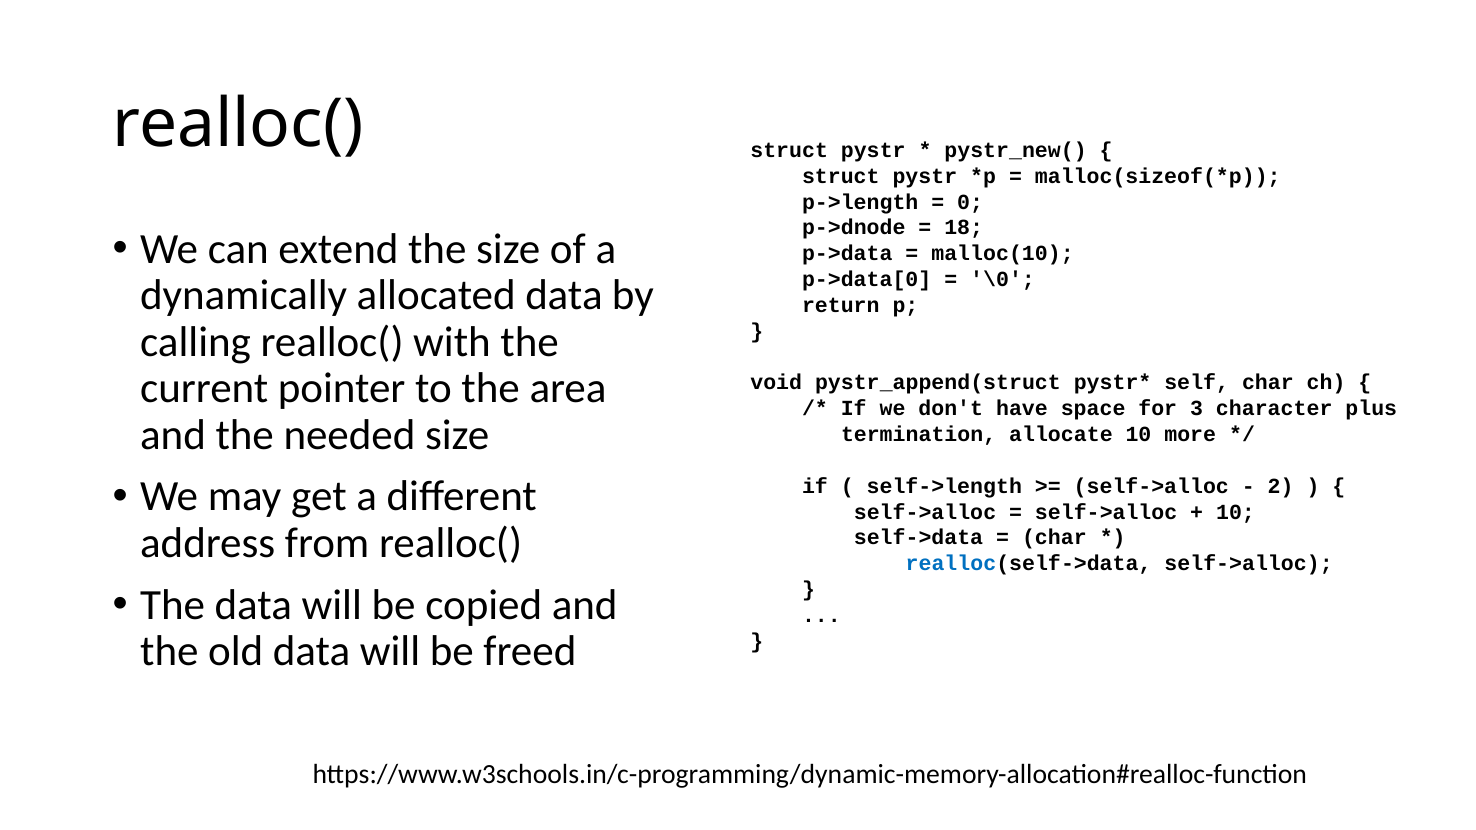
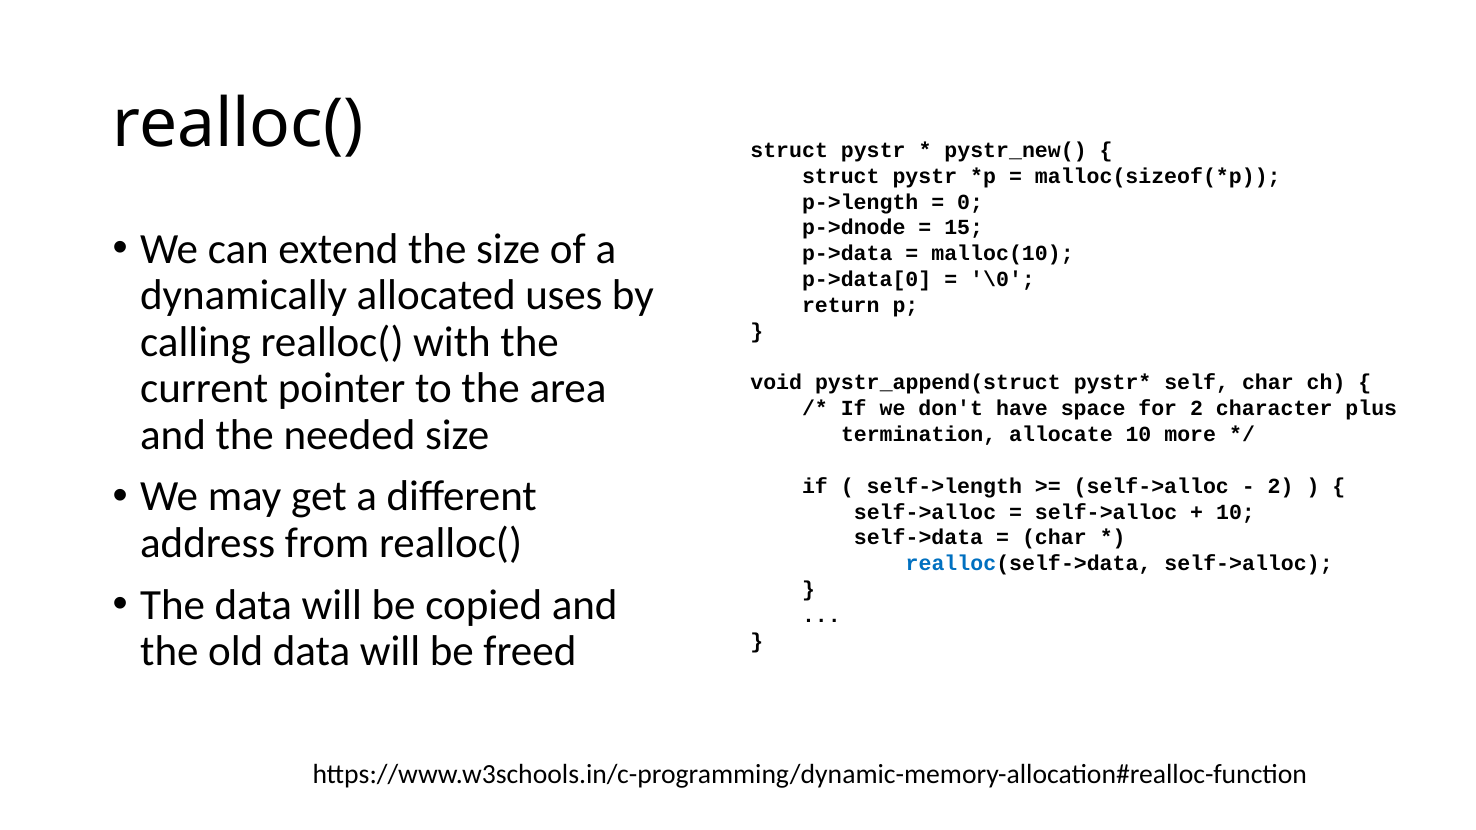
18: 18 -> 15
allocated data: data -> uses
for 3: 3 -> 2
